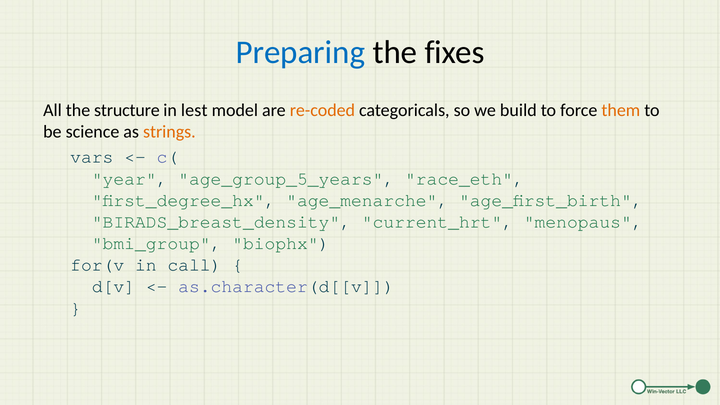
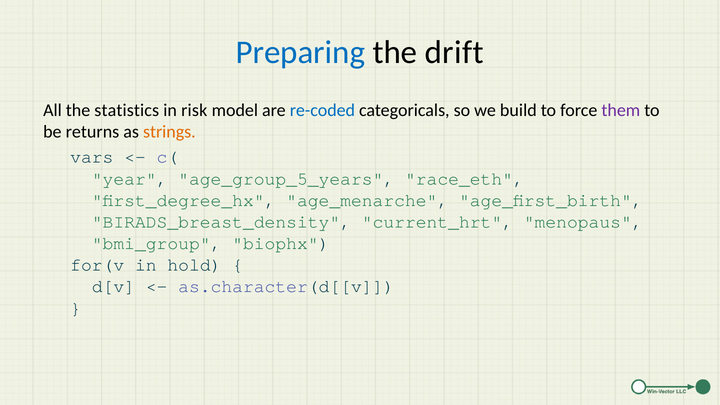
fixes: fixes -> drift
structure: structure -> statistics
lest: lest -> risk
re-coded colour: orange -> blue
them colour: orange -> purple
science: science -> returns
call: call -> hold
